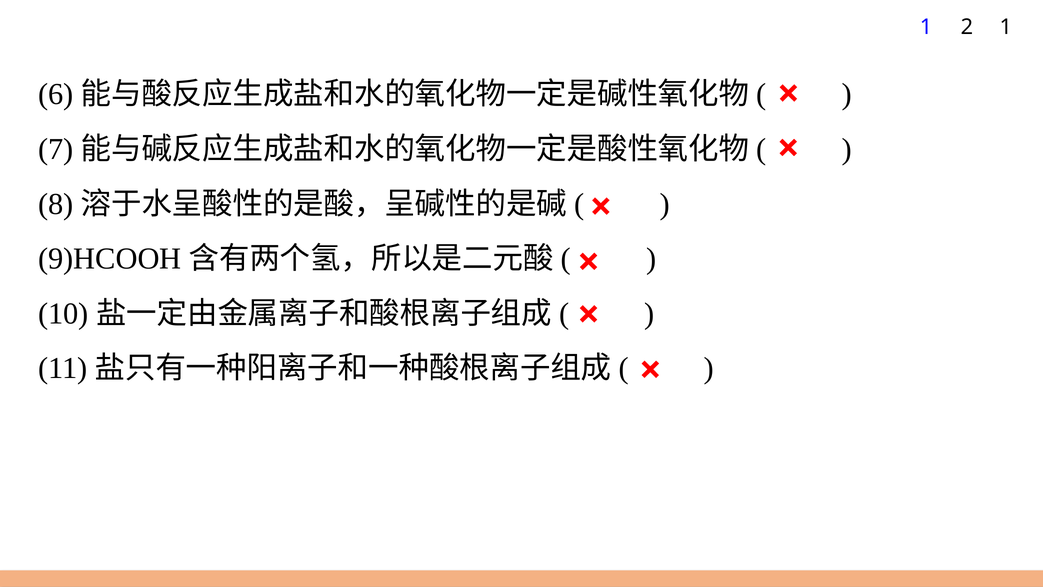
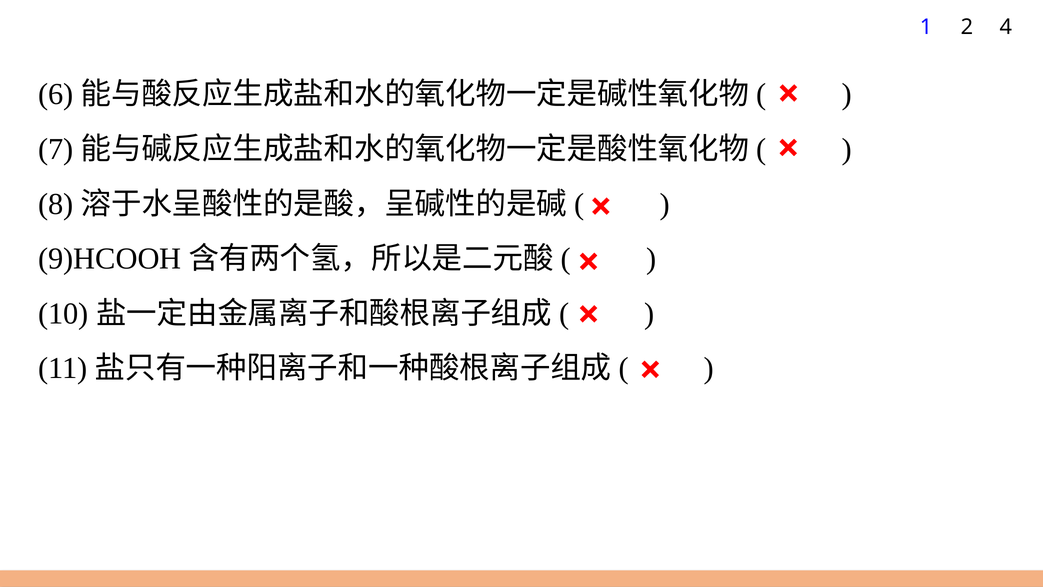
2 1: 1 -> 4
